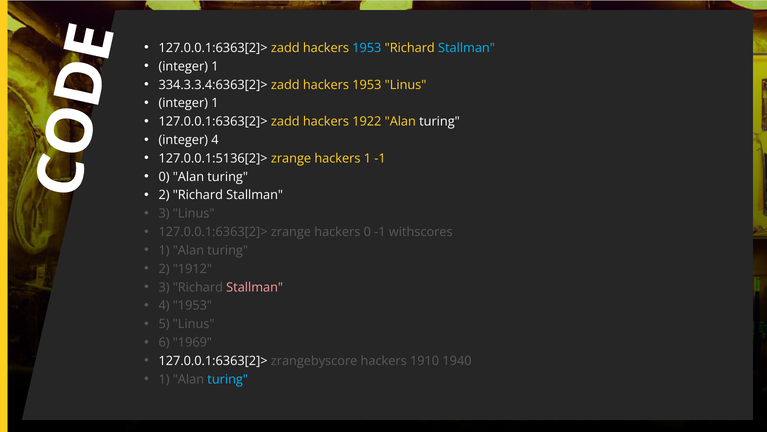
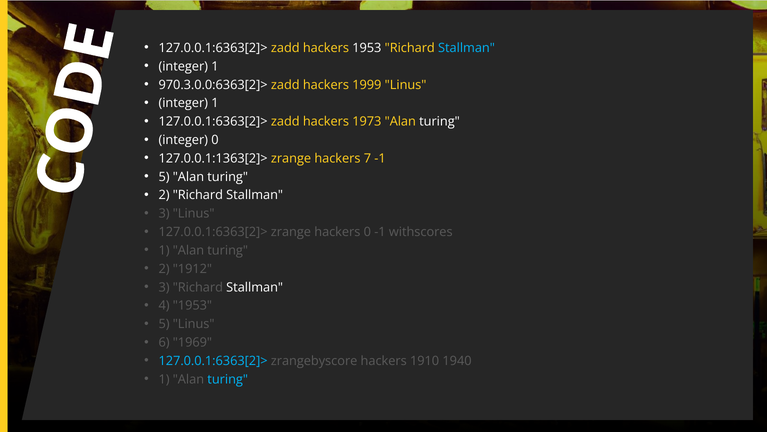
1953 at (367, 48) colour: light blue -> white
334.3.3.4:6363[2]>: 334.3.3.4:6363[2]> -> 970.3.0.0:6363[2]>
1953 at (367, 85): 1953 -> 1999
1922: 1922 -> 1973
integer 4: 4 -> 0
127.0.0.1:5136[2]>: 127.0.0.1:5136[2]> -> 127.0.0.1:1363[2]>
hackers 1: 1 -> 7
0 at (164, 177): 0 -> 5
Stallman at (255, 287) colour: pink -> white
127.0.0.1:6363[2]> at (213, 361) colour: white -> light blue
